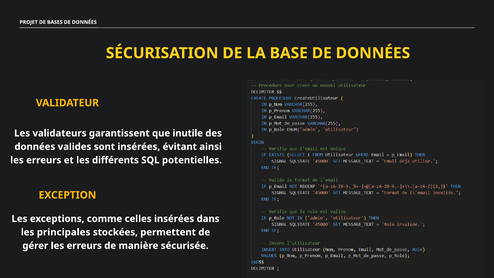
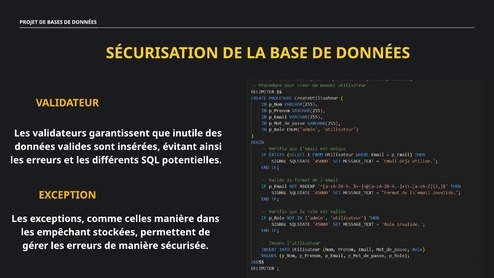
celles insérées: insérées -> manière
principales: principales -> empêchant
